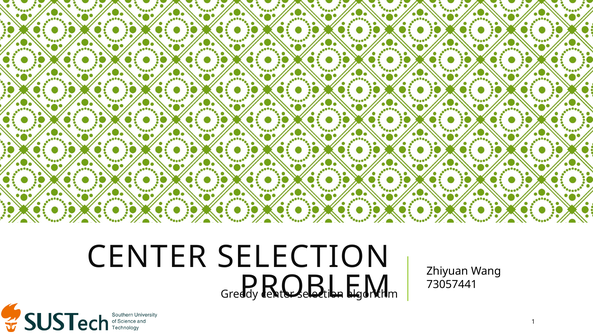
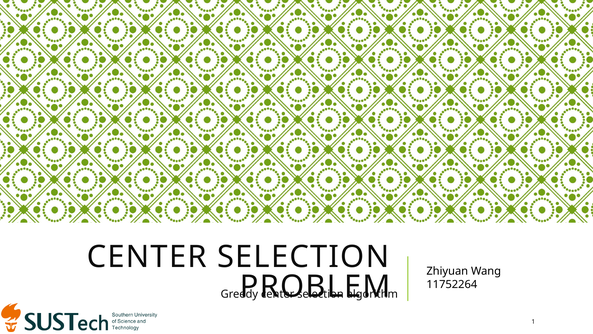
73057441: 73057441 -> 11752264
